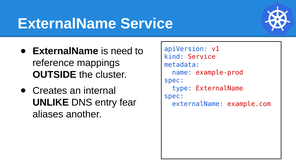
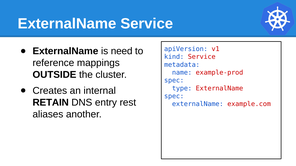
UNLIKE: UNLIKE -> RETAIN
fear: fear -> rest
